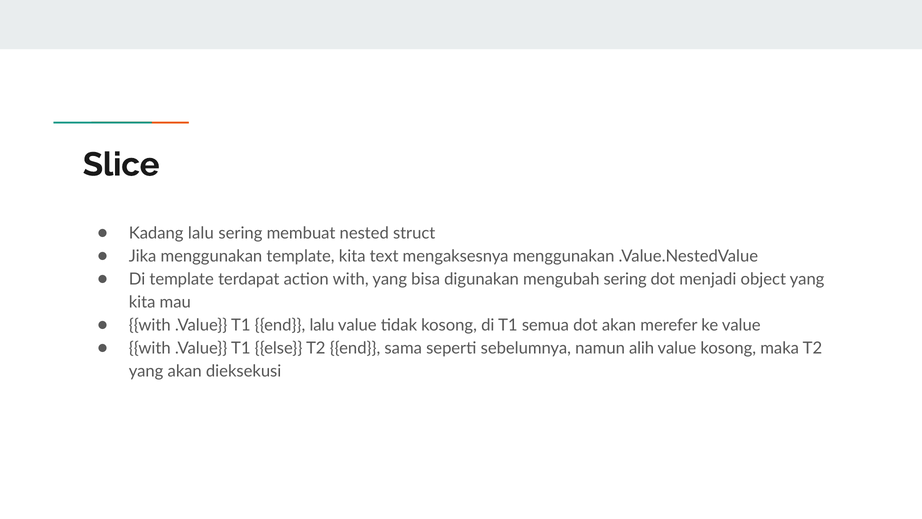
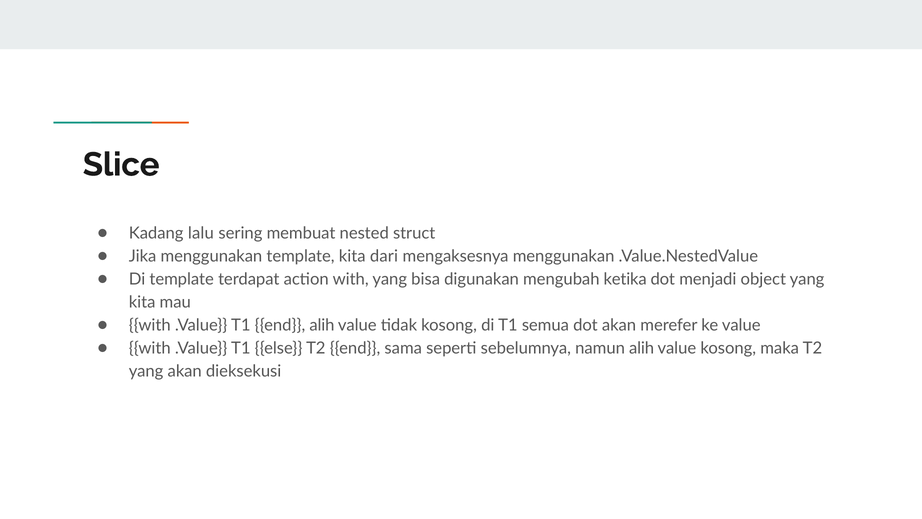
text: text -> dari
mengubah sering: sering -> ketika
end lalu: lalu -> alih
